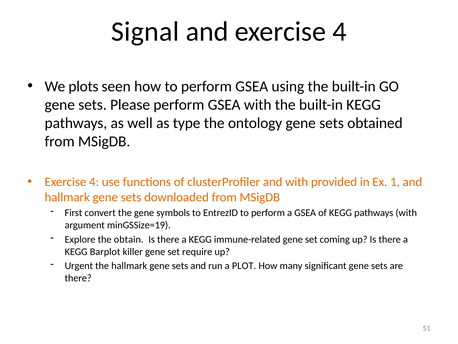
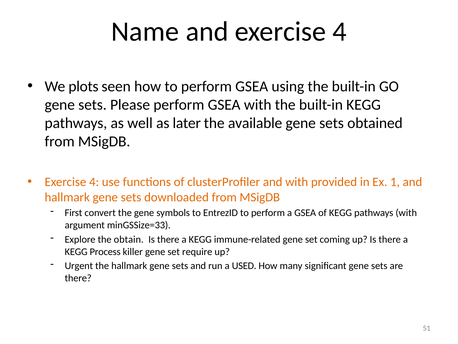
Signal: Signal -> Name
type: type -> later
ontology: ontology -> available
minGSSize=19: minGSSize=19 -> minGSSize=33
Barplot: Barplot -> Process
PLOT: PLOT -> USED
